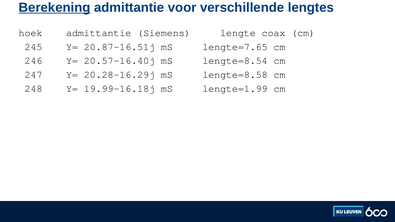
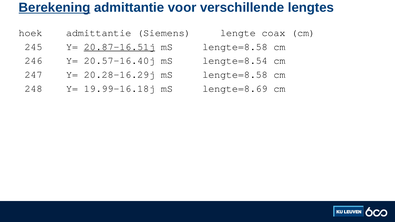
20.87-16.51j underline: none -> present
lengte=7.65 at (235, 47): lengte=7.65 -> lengte=8.58
lengte=1.99: lengte=1.99 -> lengte=8.69
